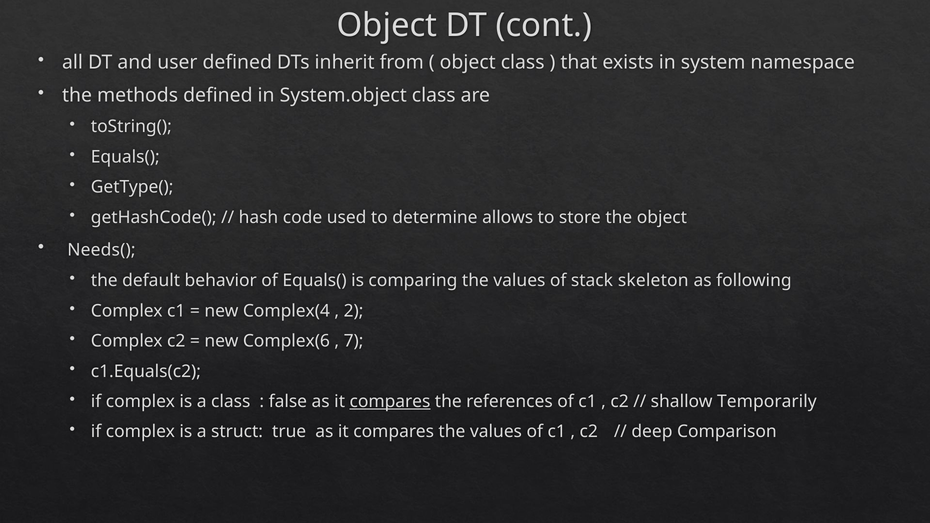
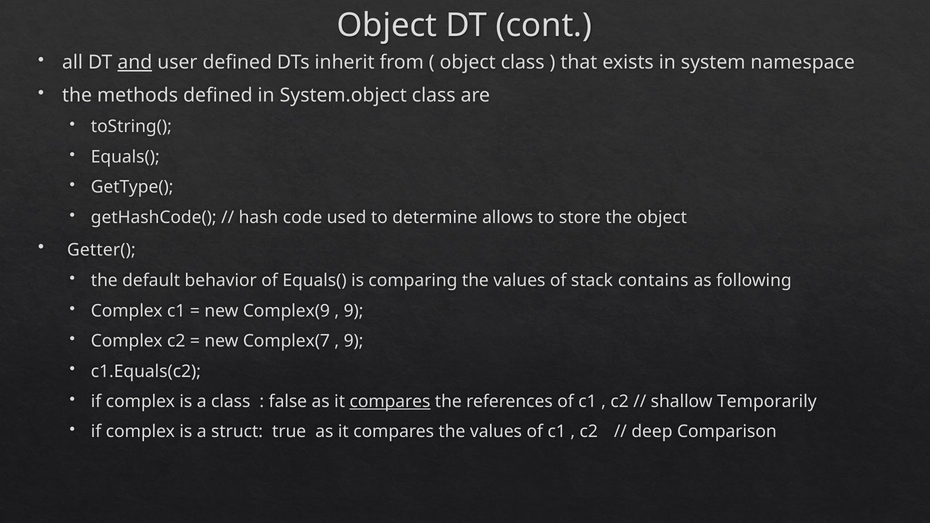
and underline: none -> present
Needs(: Needs( -> Getter(
skeleton: skeleton -> contains
Complex(4: Complex(4 -> Complex(9
2 at (354, 311): 2 -> 9
Complex(6: Complex(6 -> Complex(7
7 at (354, 341): 7 -> 9
